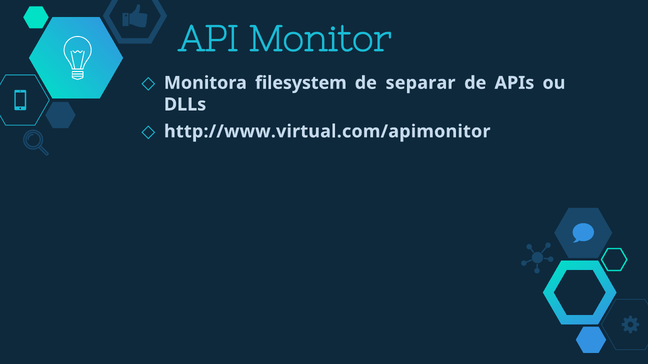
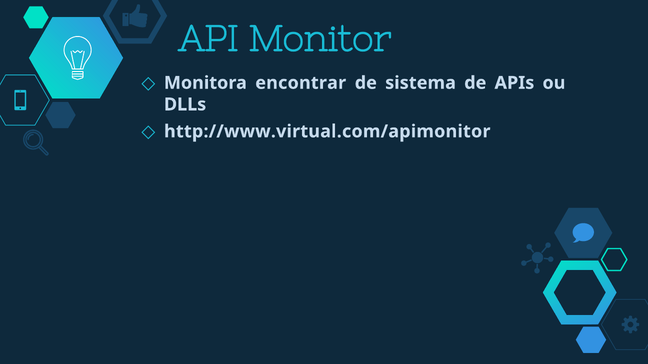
filesystem: filesystem -> encontrar
separar: separar -> sistema
